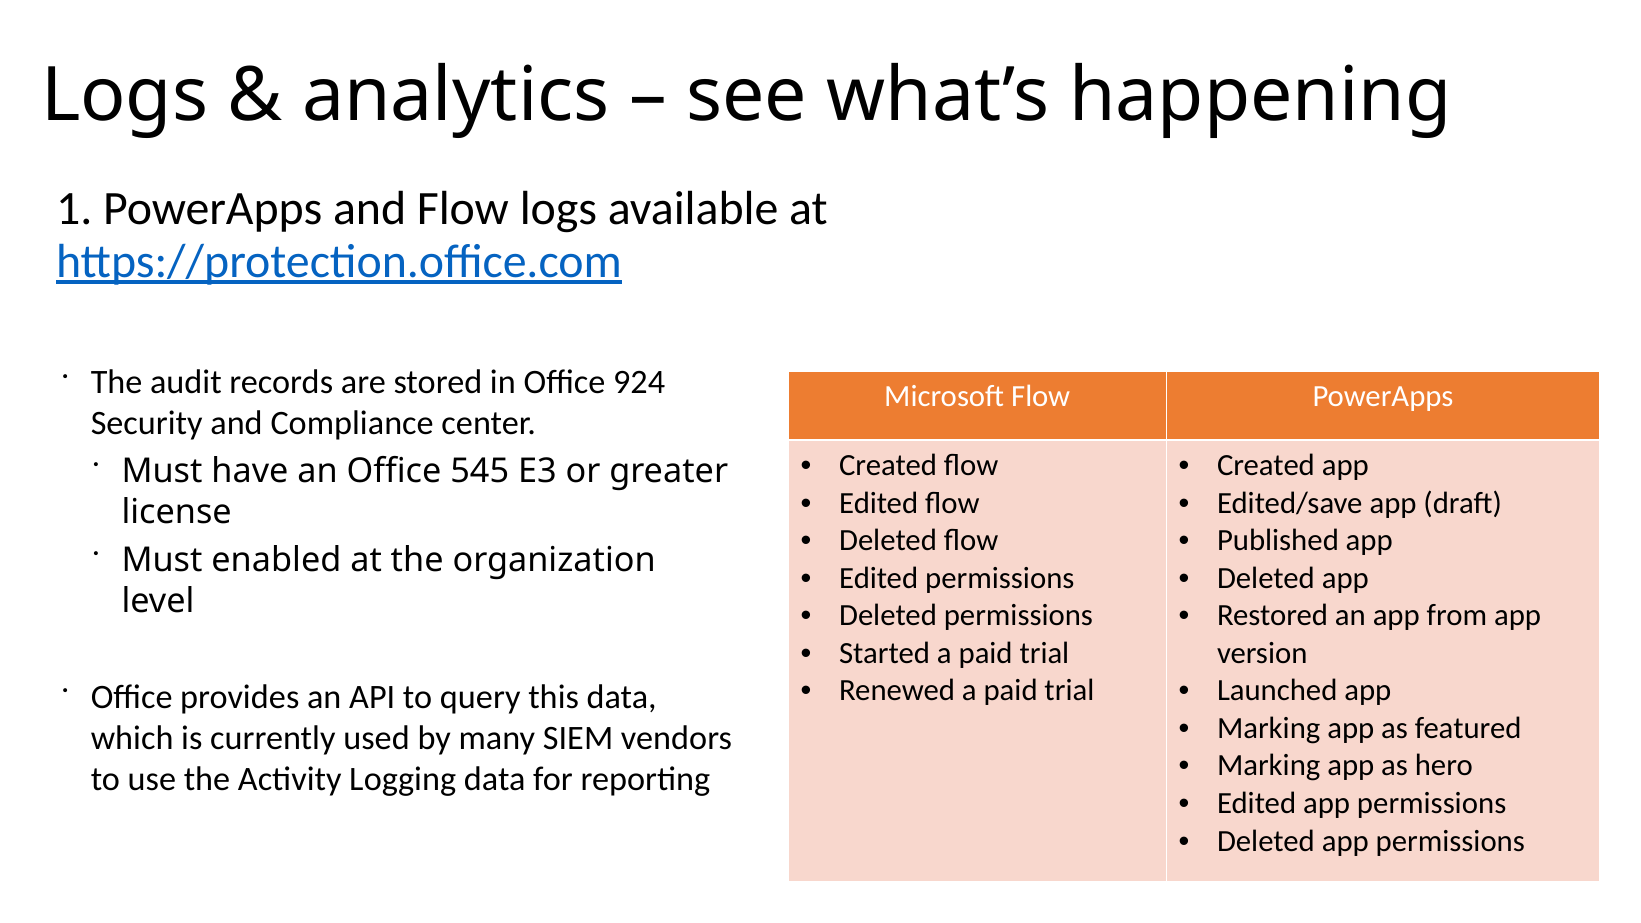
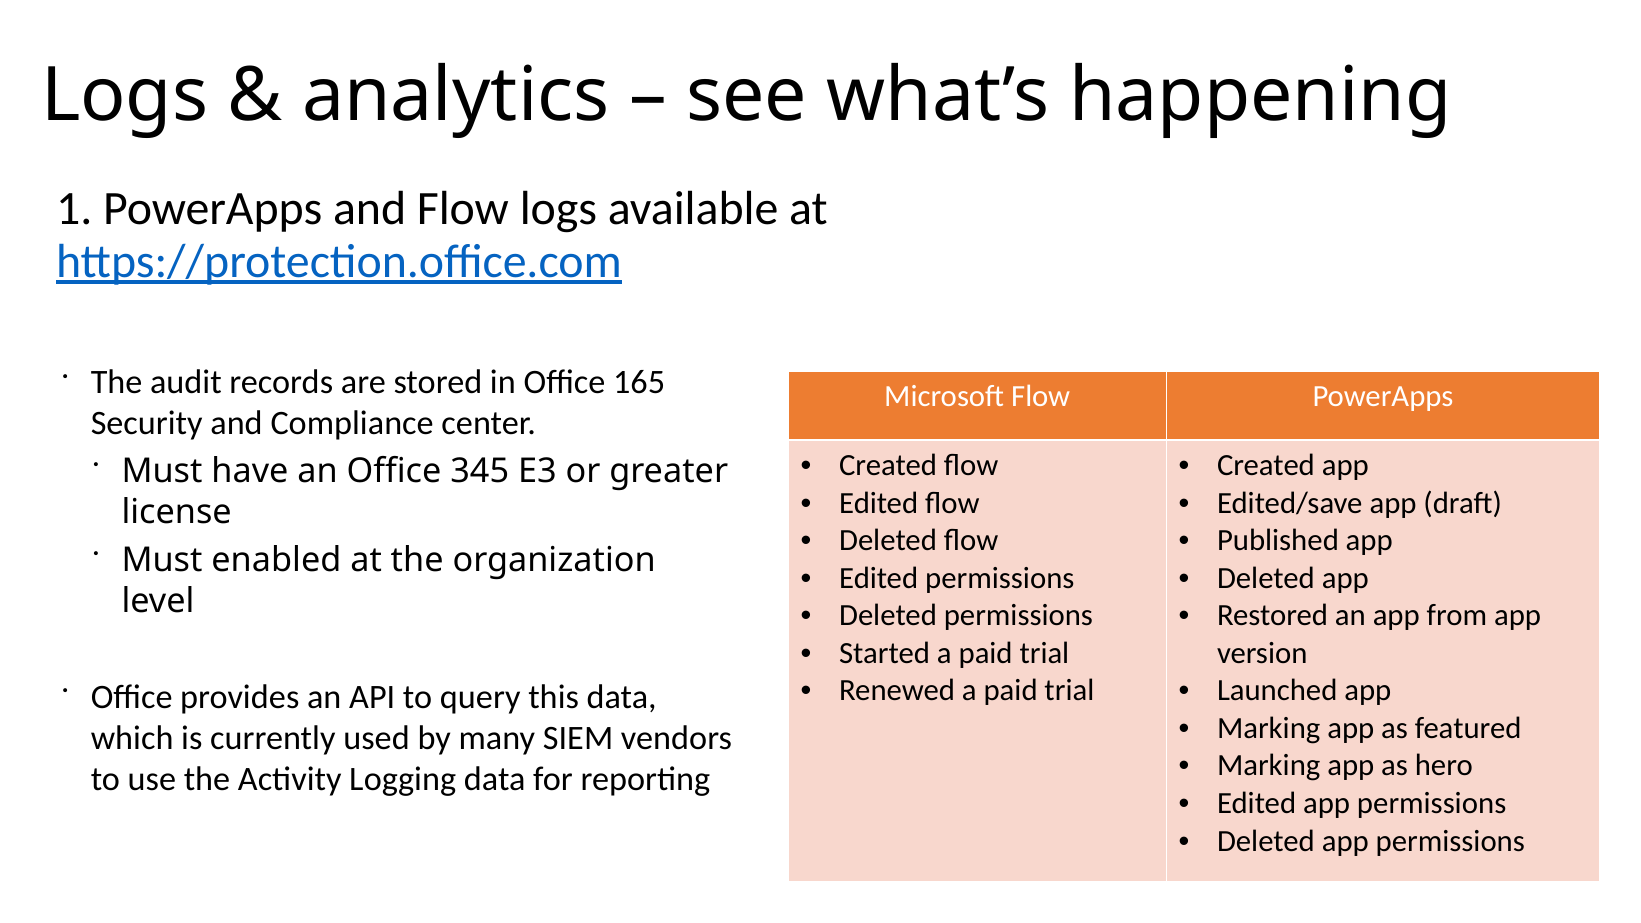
924: 924 -> 165
545: 545 -> 345
